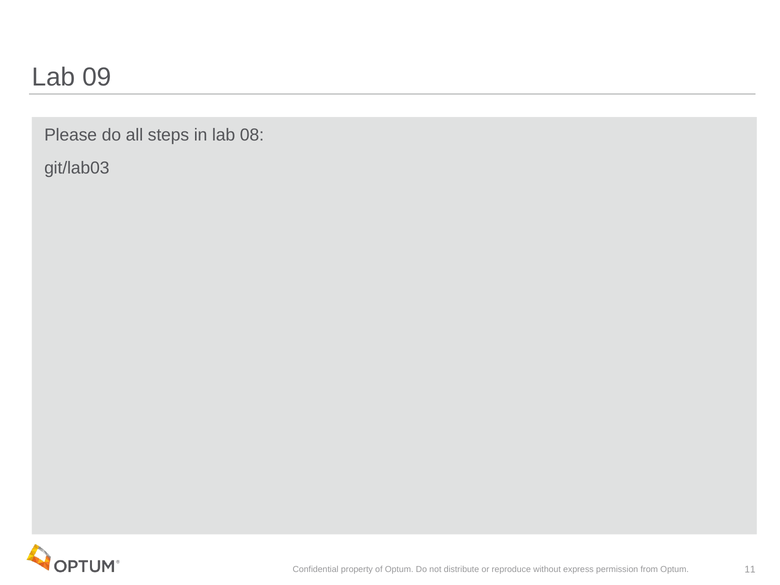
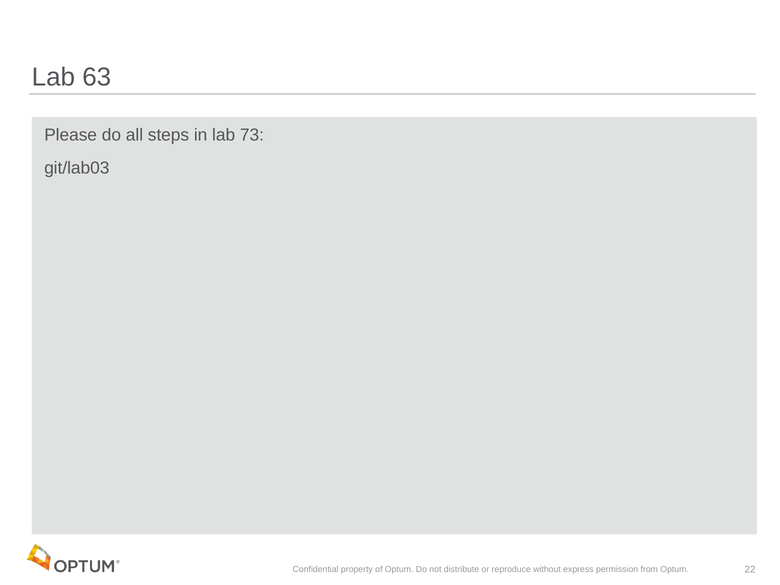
09: 09 -> 63
08: 08 -> 73
11: 11 -> 22
